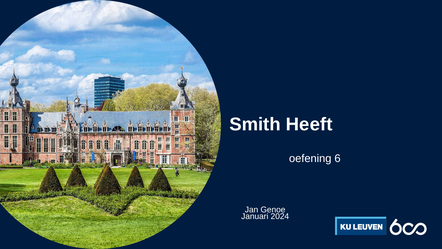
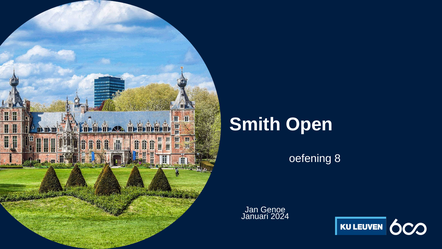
Heeft: Heeft -> Open
6: 6 -> 8
